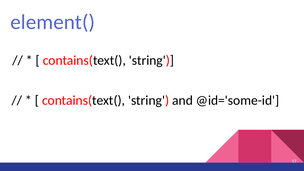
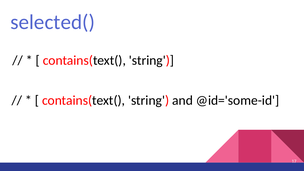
element(: element( -> selected(
